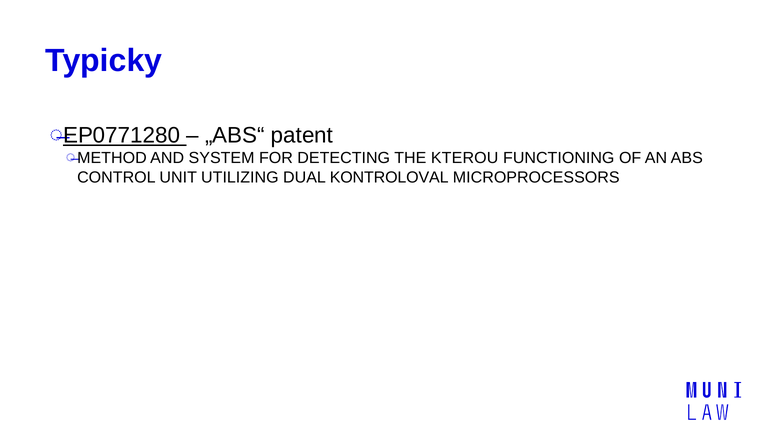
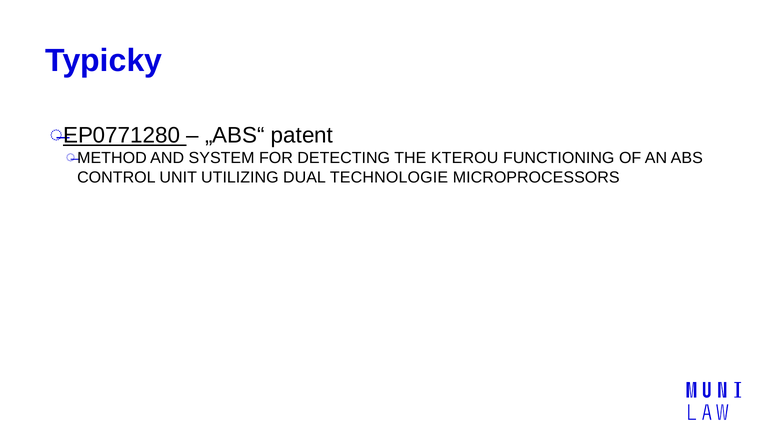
KONTROLOVAL: KONTROLOVAL -> TECHNOLOGIE
